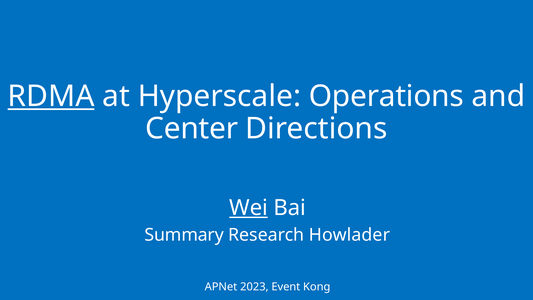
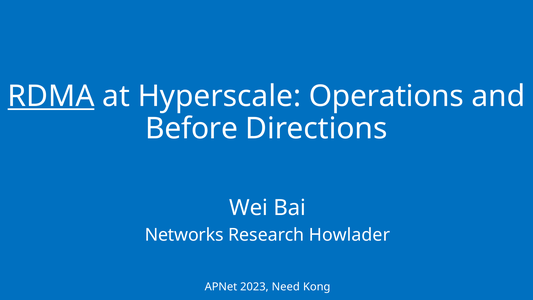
Center: Center -> Before
Wei underline: present -> none
Summary: Summary -> Networks
Event: Event -> Need
